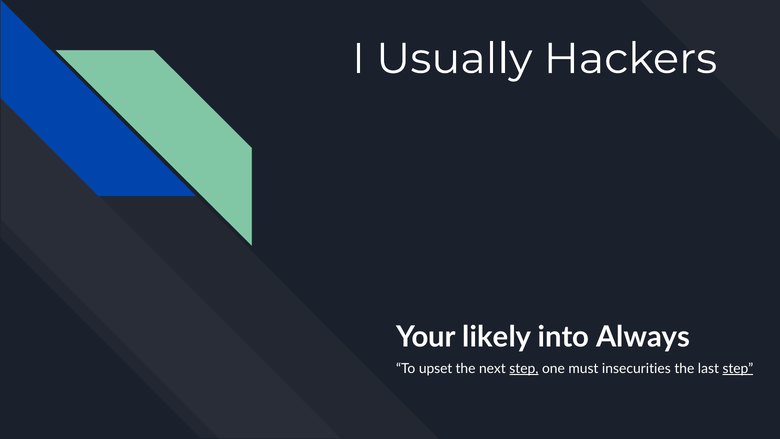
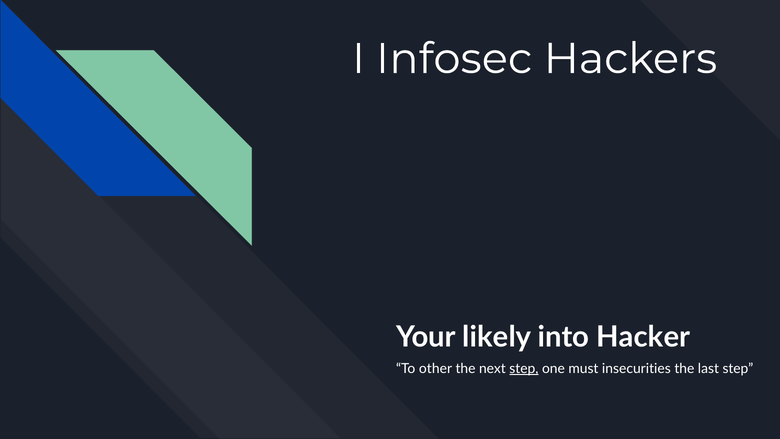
Usually: Usually -> Infosec
Always: Always -> Hacker
upset: upset -> other
step at (738, 368) underline: present -> none
